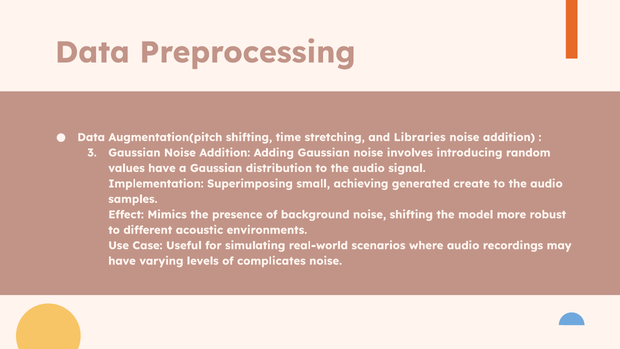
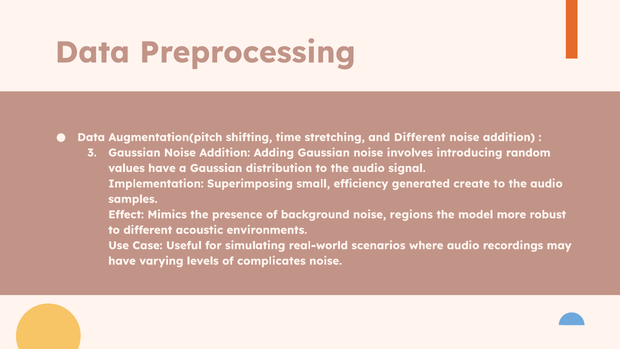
and Libraries: Libraries -> Different
achieving: achieving -> efficiency
noise shifting: shifting -> regions
